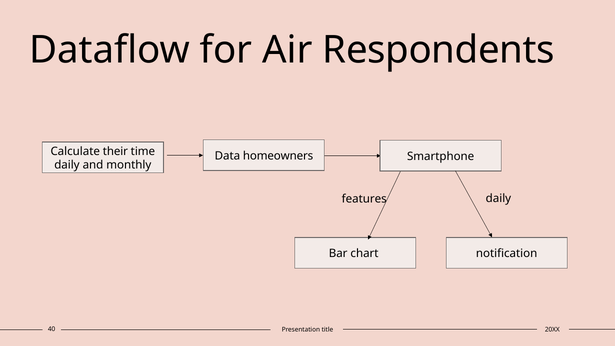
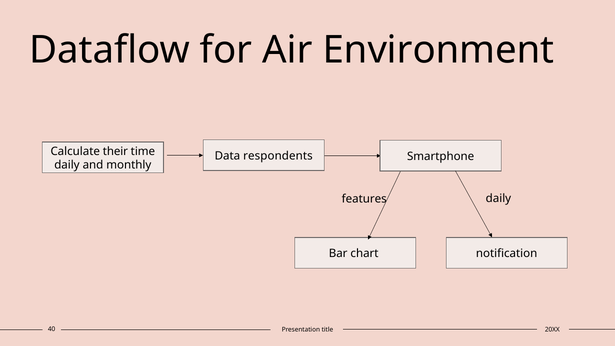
Respondents: Respondents -> Environment
homeowners: homeowners -> respondents
